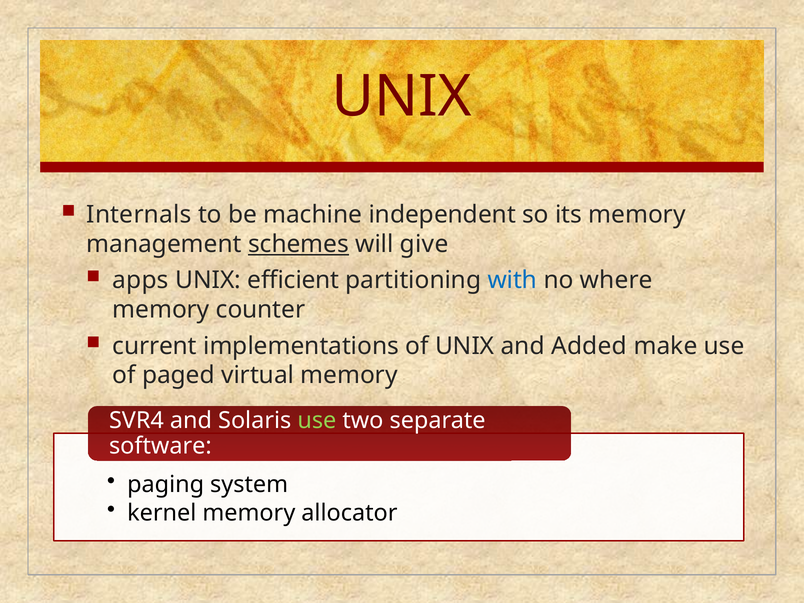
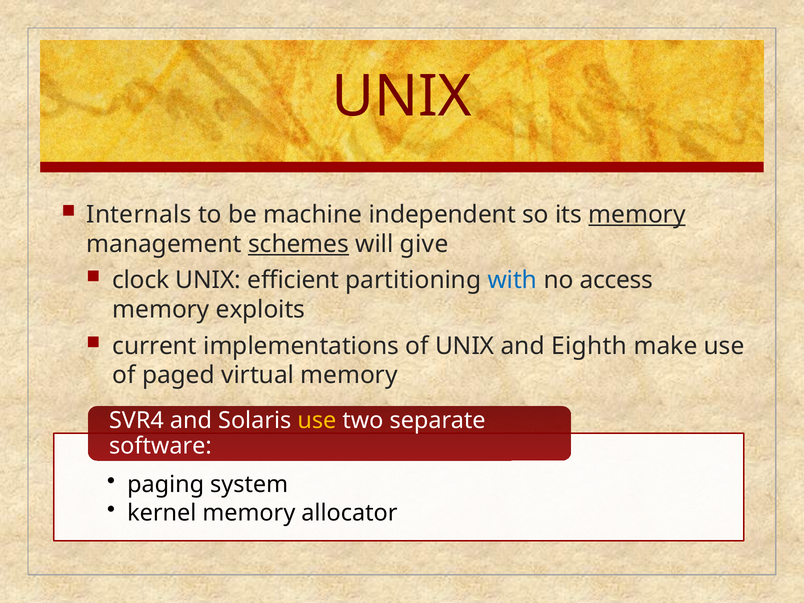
memory at (637, 215) underline: none -> present
apps: apps -> clock
where: where -> access
counter: counter -> exploits
Added: Added -> Eighth
use at (317, 420) colour: light green -> yellow
